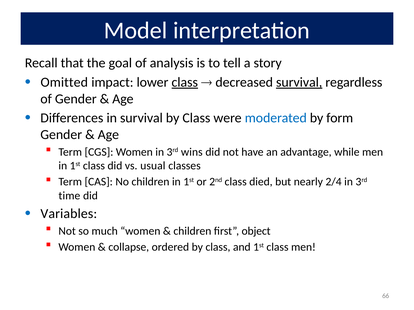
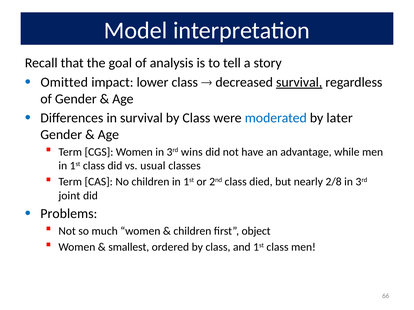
class at (185, 82) underline: present -> none
form: form -> later
2/4: 2/4 -> 2/8
time: time -> joint
Variables: Variables -> Problems
collapse: collapse -> smallest
